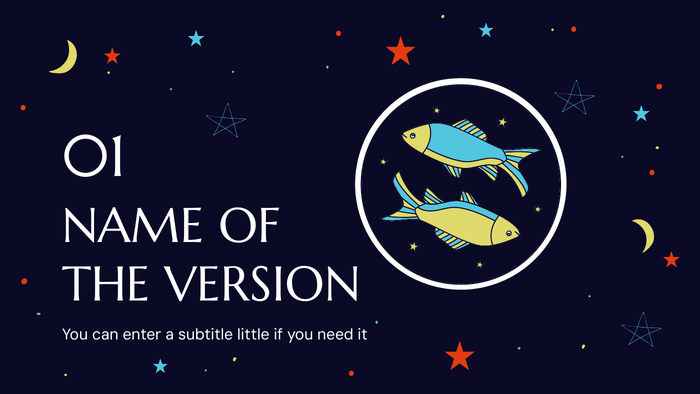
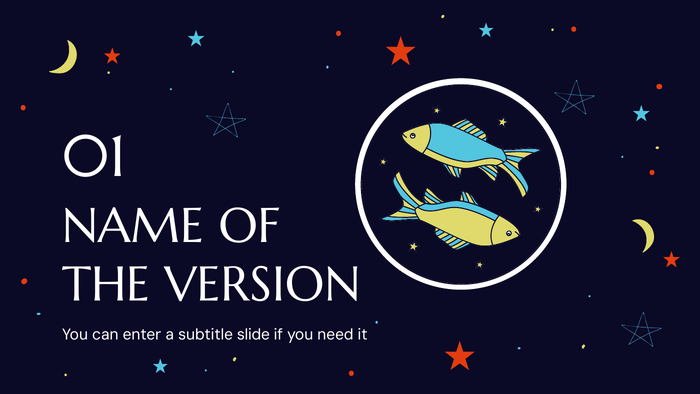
little: little -> slide
